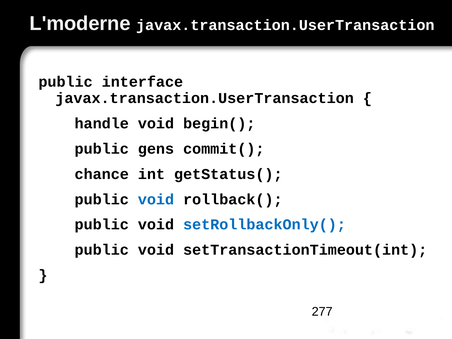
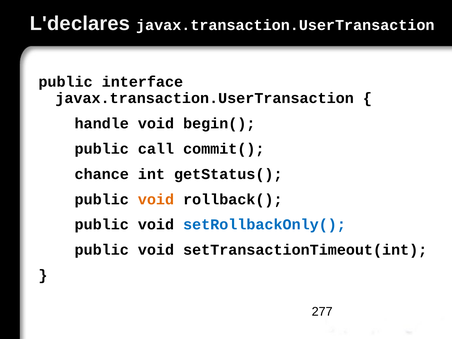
L'moderne: L'moderne -> L'declares
gens: gens -> call
void at (156, 199) colour: blue -> orange
